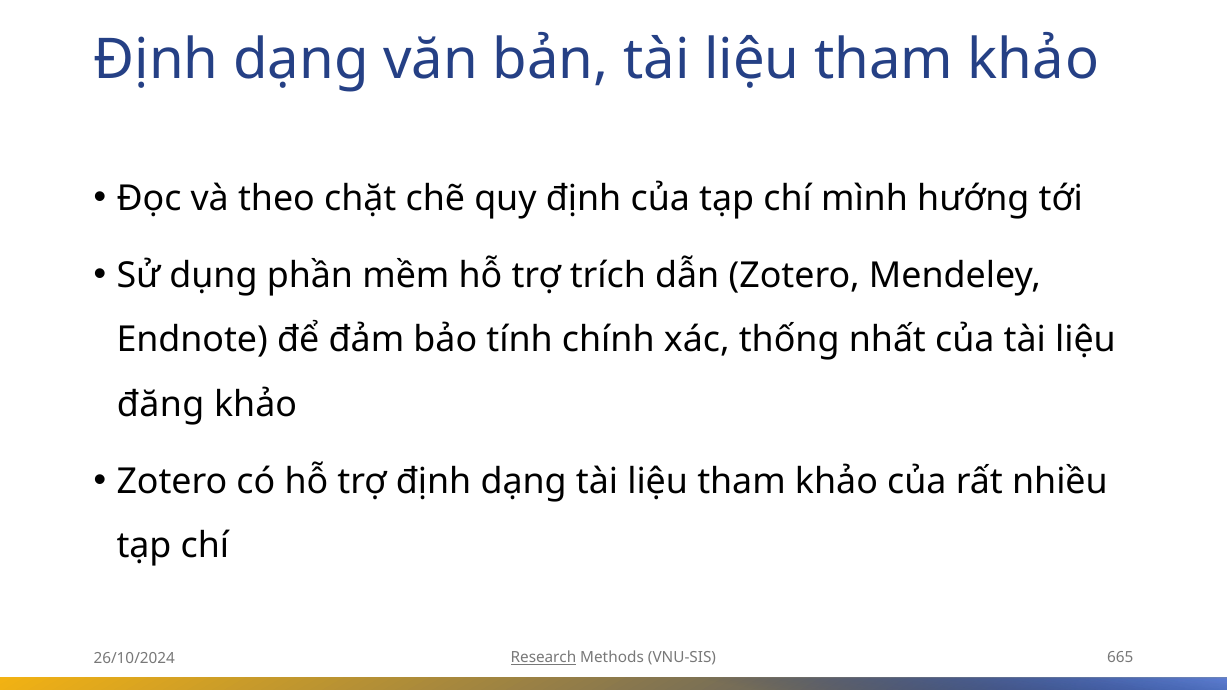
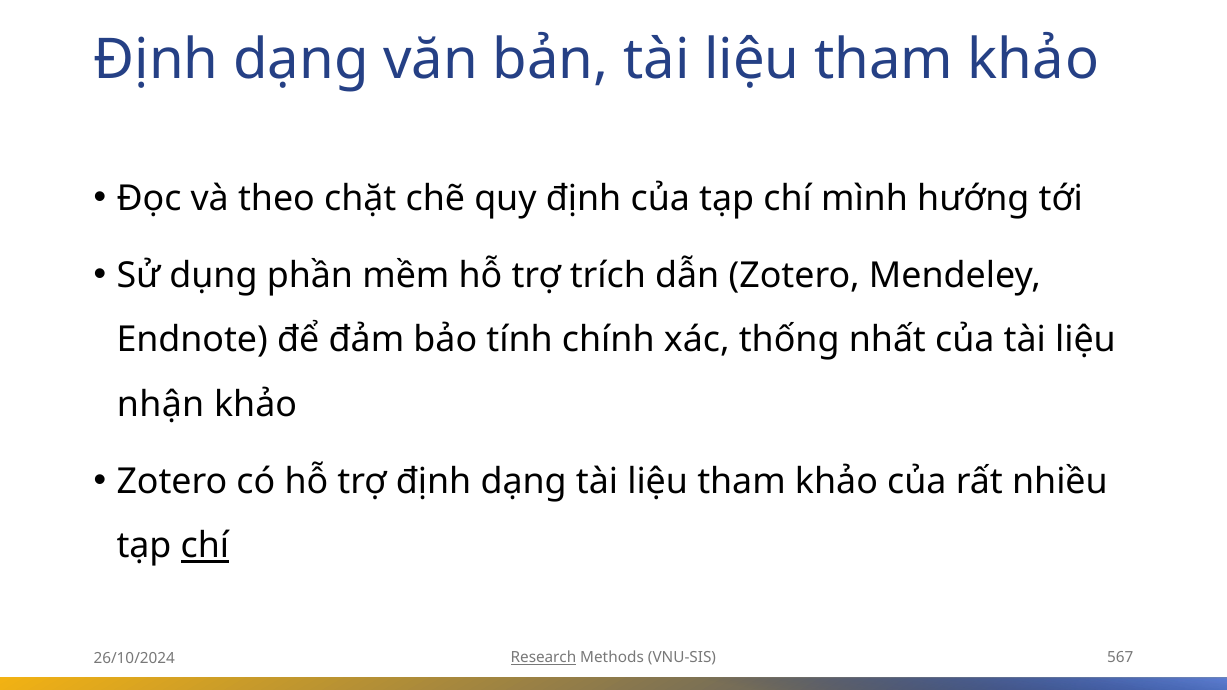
đăng: đăng -> nhận
chí at (205, 546) underline: none -> present
665: 665 -> 567
